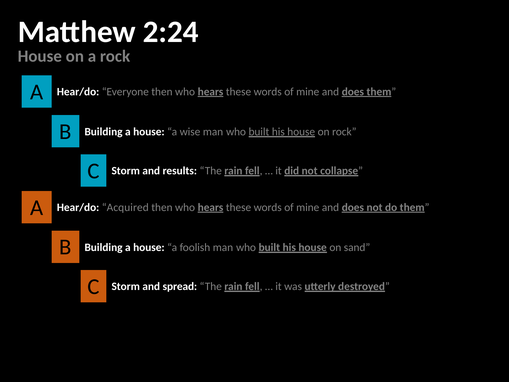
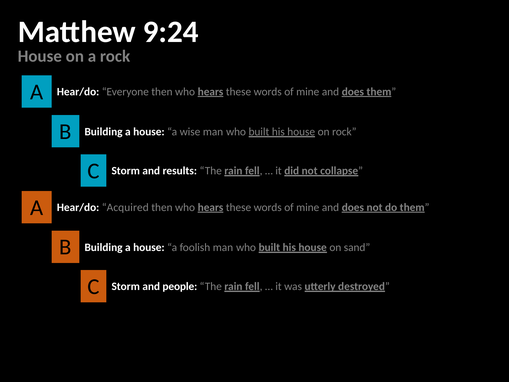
2:24: 2:24 -> 9:24
spread: spread -> people
